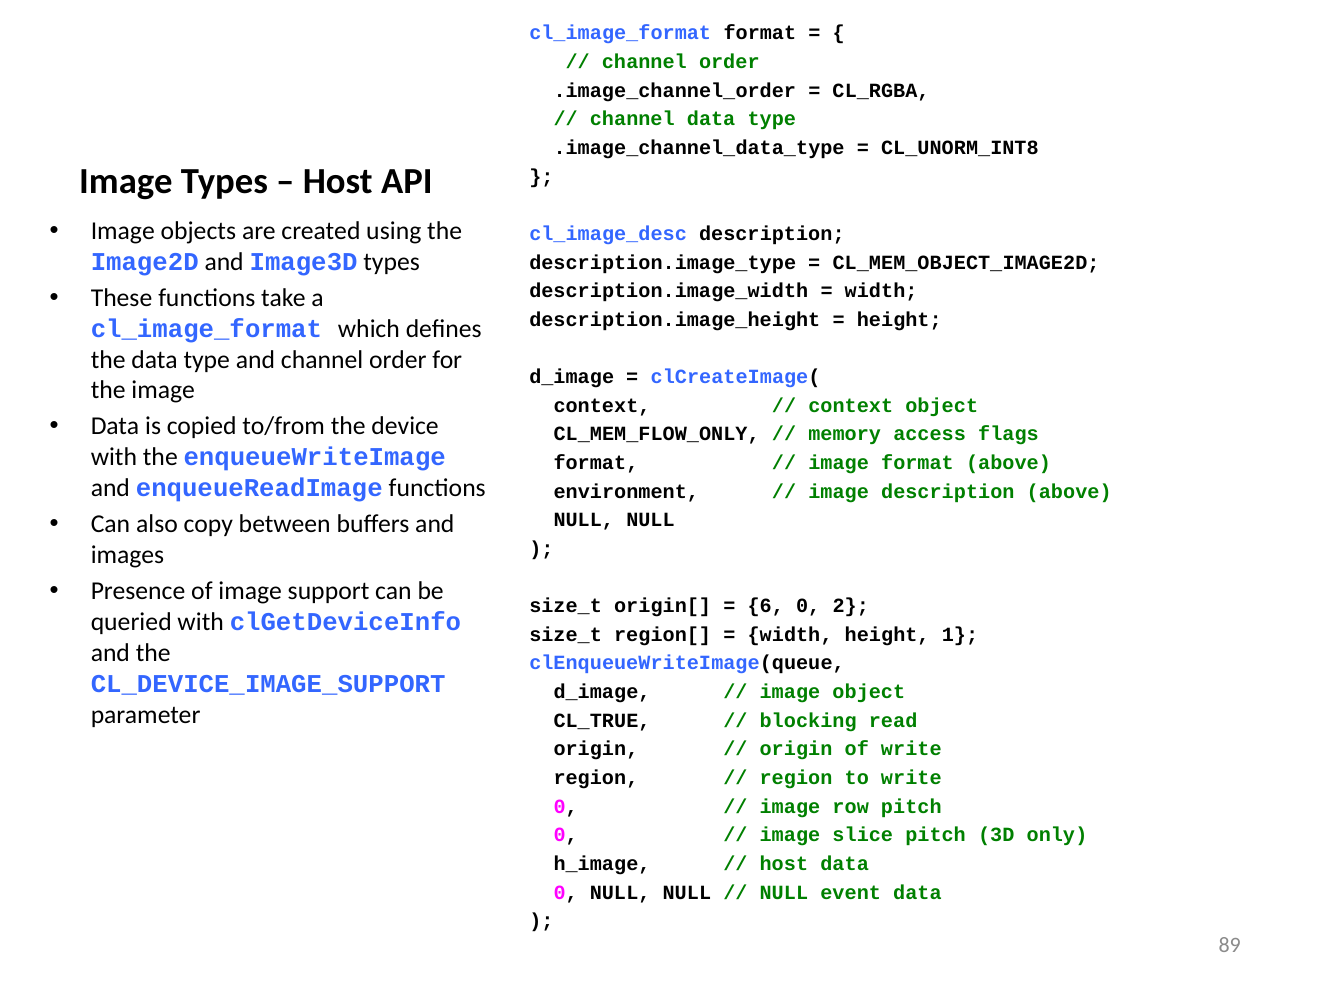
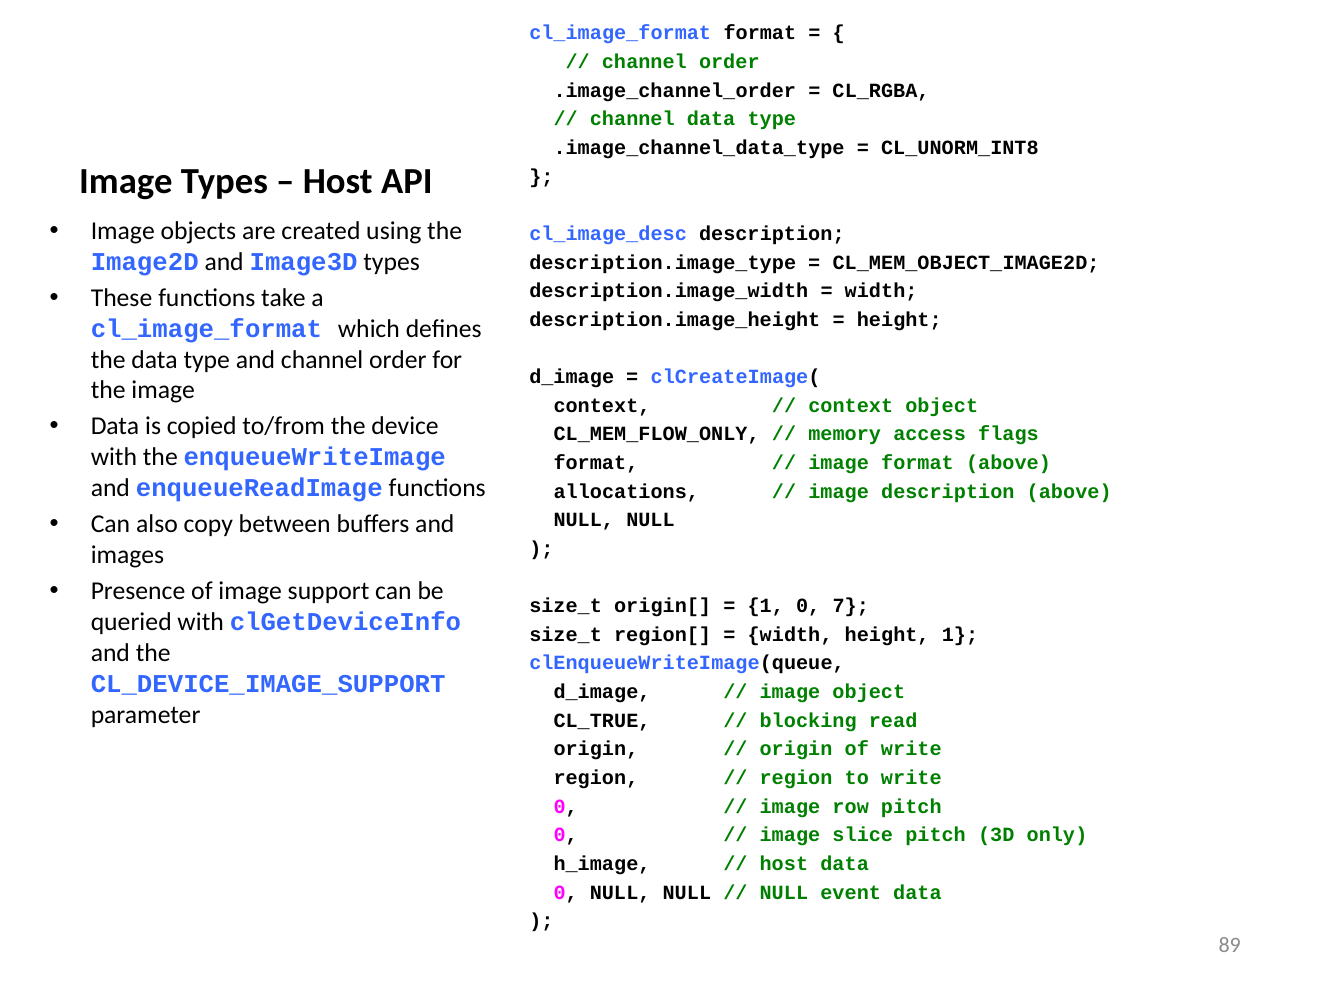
environment: environment -> allocations
6 at (766, 606): 6 -> 1
2: 2 -> 7
